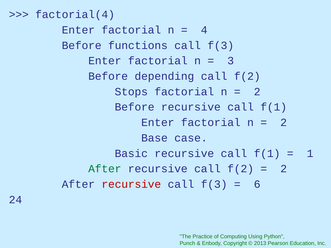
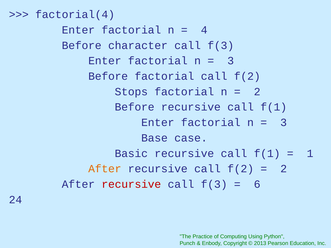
functions: functions -> character
Before depending: depending -> factorial
2 at (284, 123): 2 -> 3
After at (105, 169) colour: green -> orange
